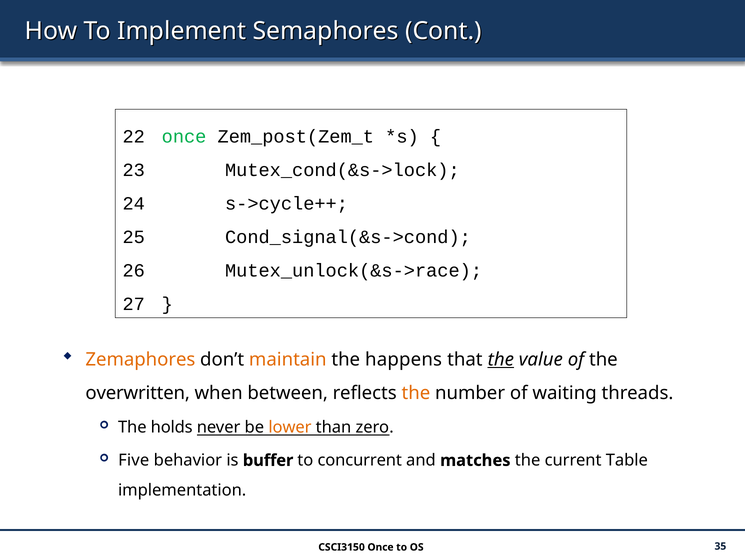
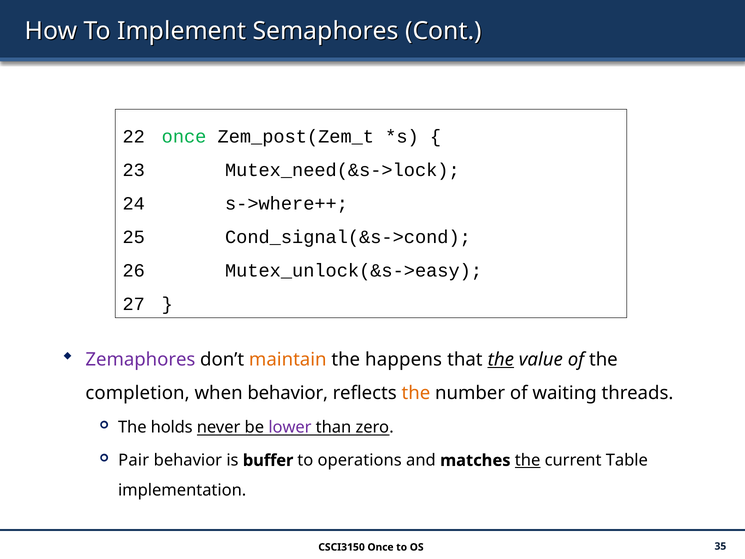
Mutex_cond(&s->lock: Mutex_cond(&s->lock -> Mutex_need(&s->lock
s->cycle++: s->cycle++ -> s->where++
Mutex_unlock(&s->race: Mutex_unlock(&s->race -> Mutex_unlock(&s->easy
Zemaphores colour: orange -> purple
overwritten: overwritten -> completion
when between: between -> behavior
lower colour: orange -> purple
Five: Five -> Pair
concurrent: concurrent -> operations
the at (528, 460) underline: none -> present
